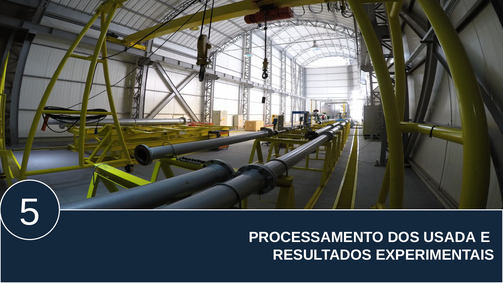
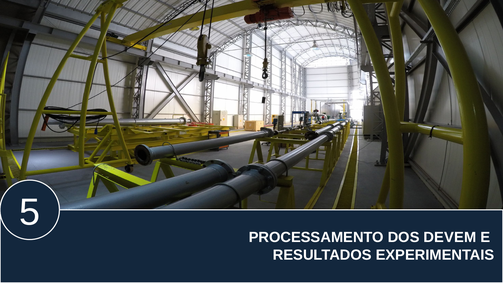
USADA: USADA -> DEVEM
